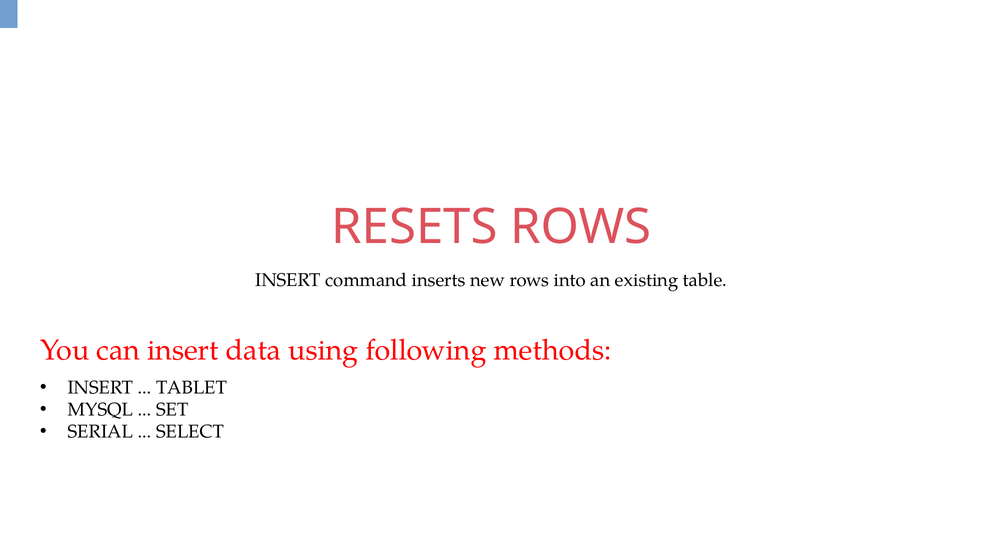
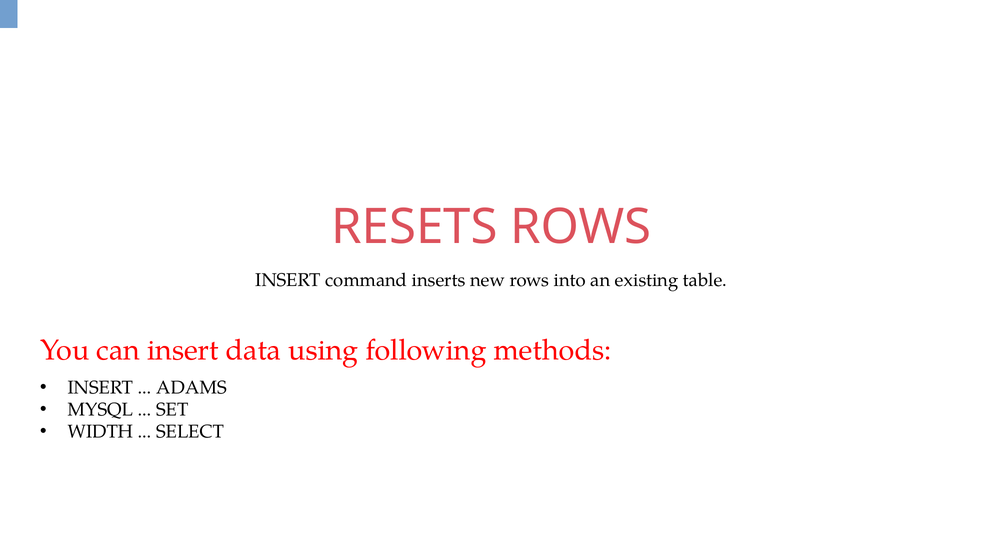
TABLET: TABLET -> ADAMS
SERIAL: SERIAL -> WIDTH
